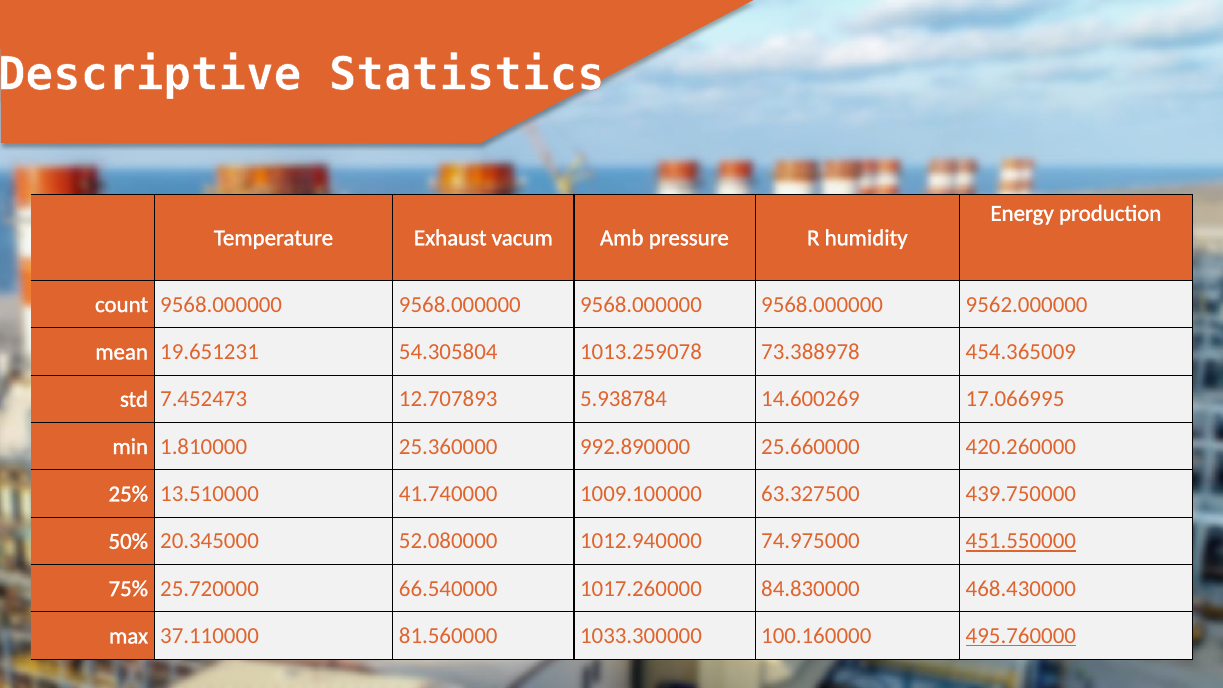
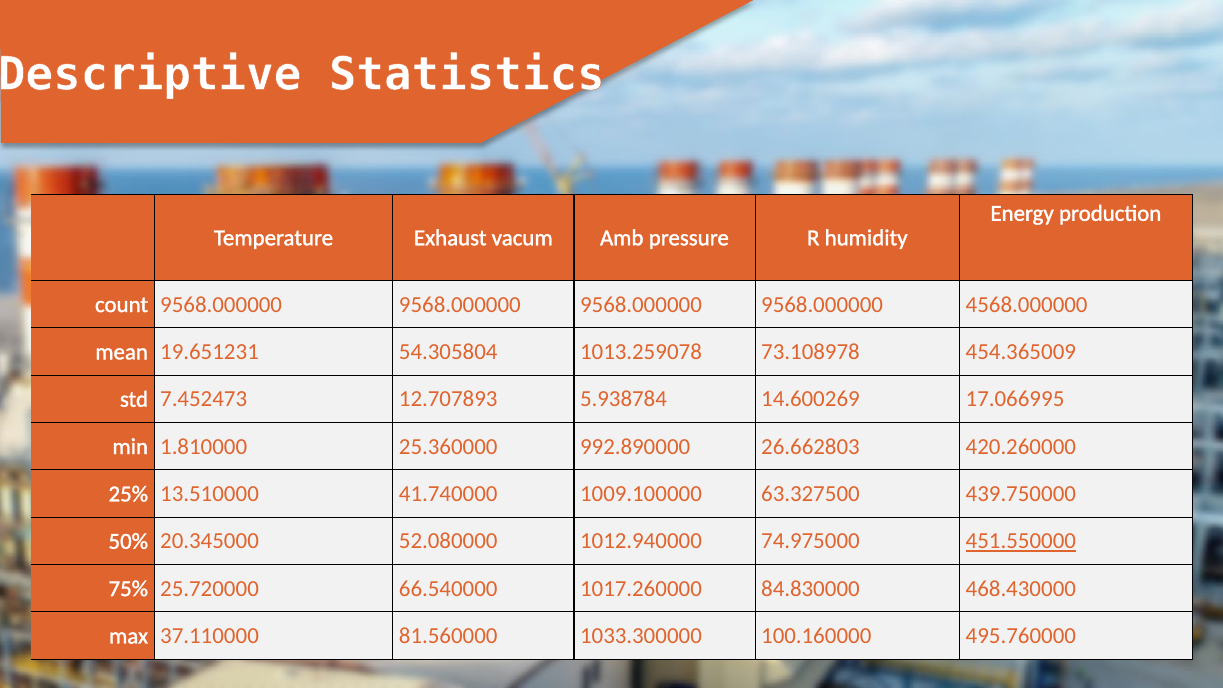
9562.000000: 9562.000000 -> 4568.000000
73.388978: 73.388978 -> 73.108978
25.660000: 25.660000 -> 26.662803
495.760000 underline: present -> none
